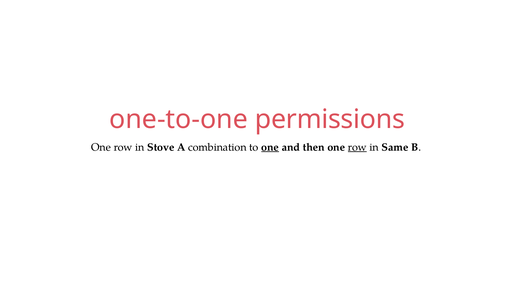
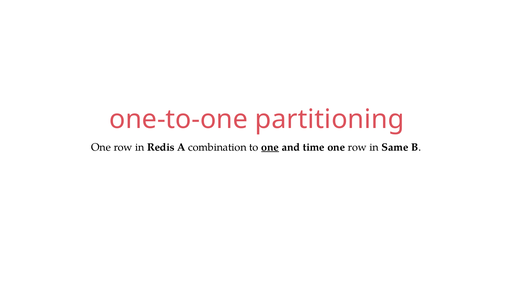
permissions: permissions -> partitioning
Stove: Stove -> Redis
then: then -> time
row at (357, 147) underline: present -> none
